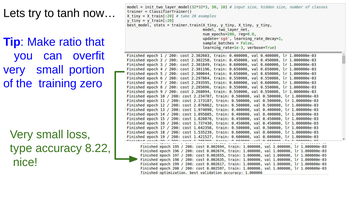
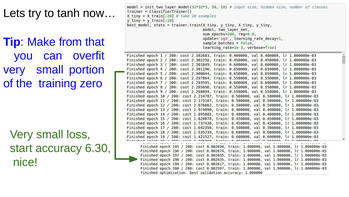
ratio: ratio -> from
type: type -> start
8.22: 8.22 -> 6.30
